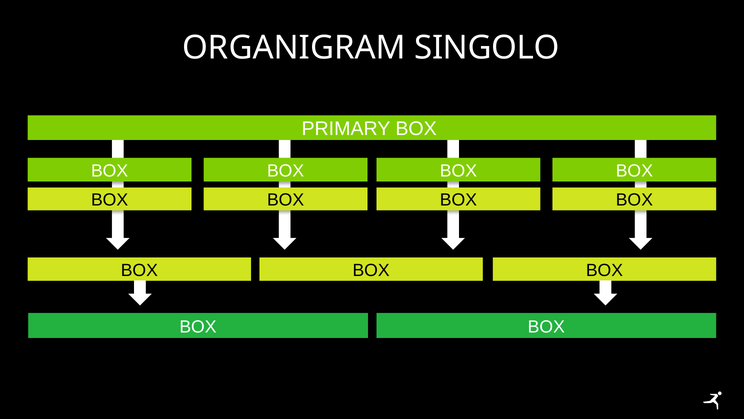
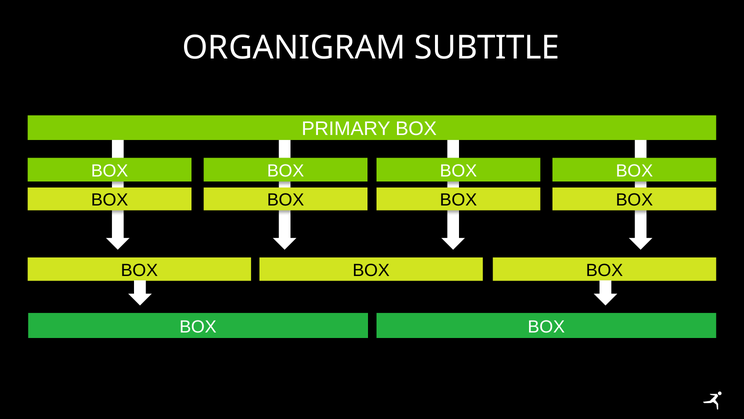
SINGOLO: SINGOLO -> SUBTITLE
